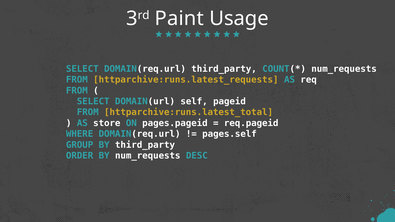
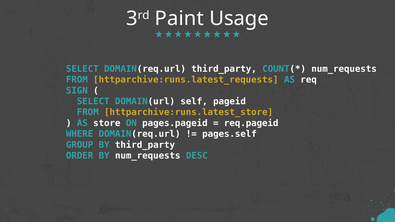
FROM at (77, 91): FROM -> SIGN
httparchive:runs.latest_total: httparchive:runs.latest_total -> httparchive:runs.latest_store
